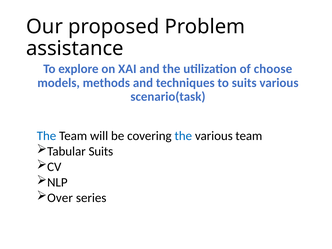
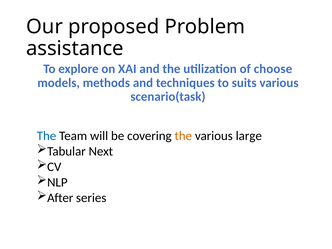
the at (183, 136) colour: blue -> orange
various team: team -> large
Tabular Suits: Suits -> Next
Over: Over -> After
